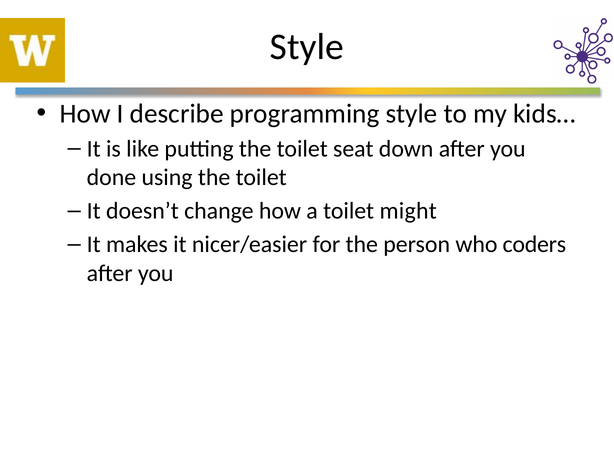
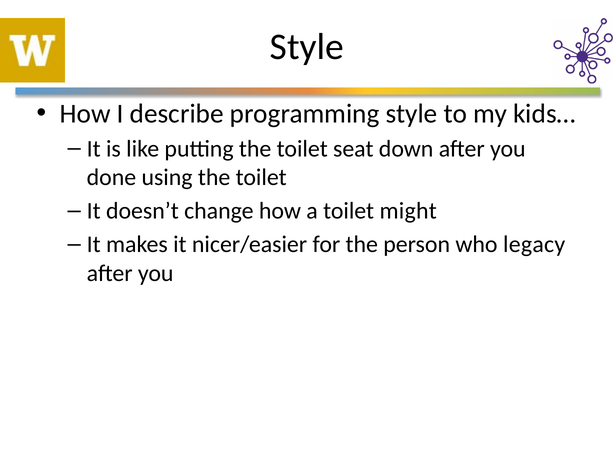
coders: coders -> legacy
